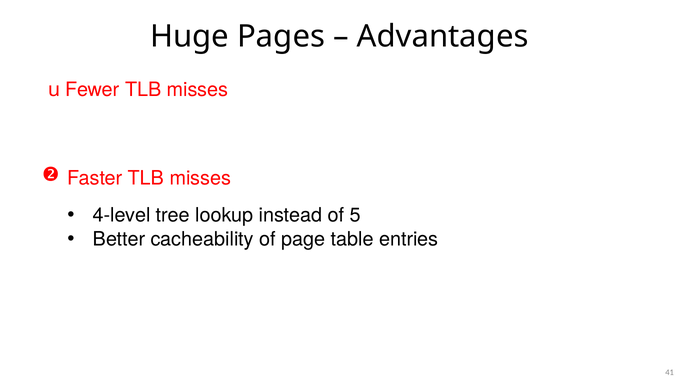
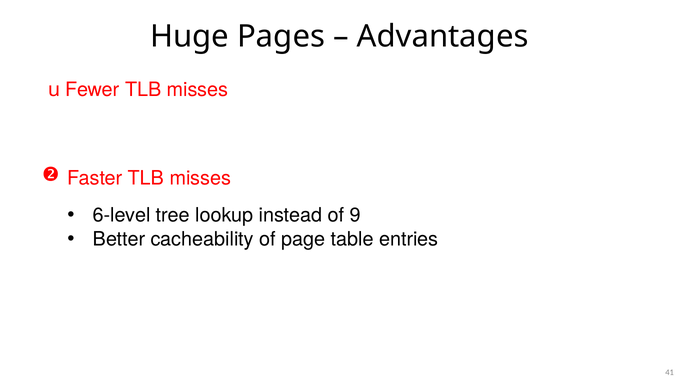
4-level: 4-level -> 6-level
5: 5 -> 9
